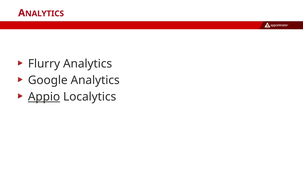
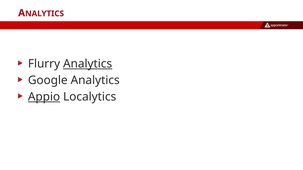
Analytics at (88, 64) underline: none -> present
